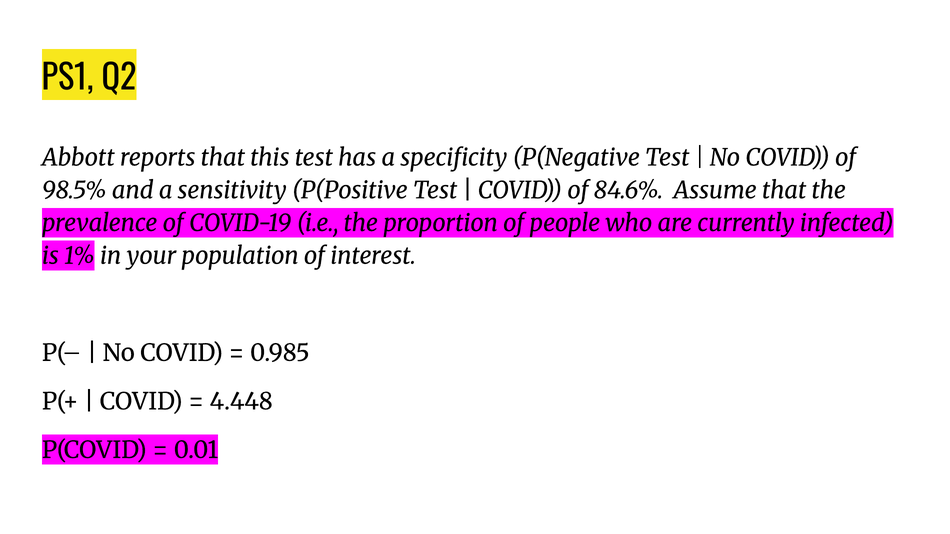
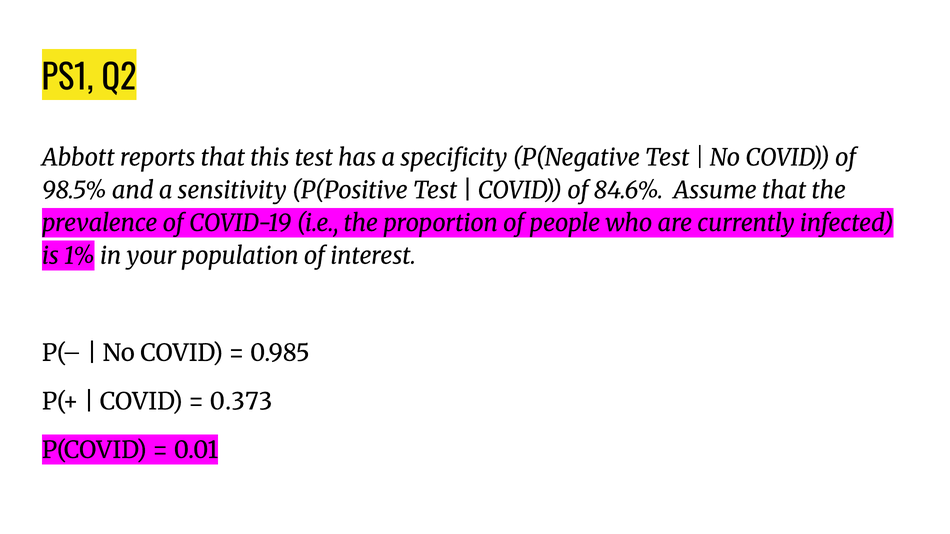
4.448: 4.448 -> 0.373
